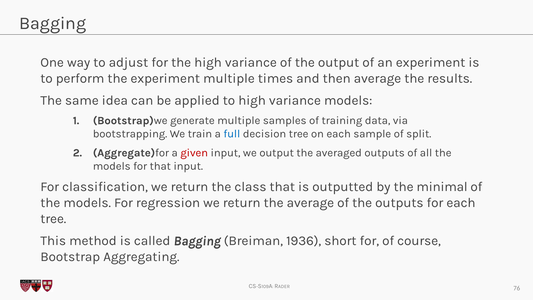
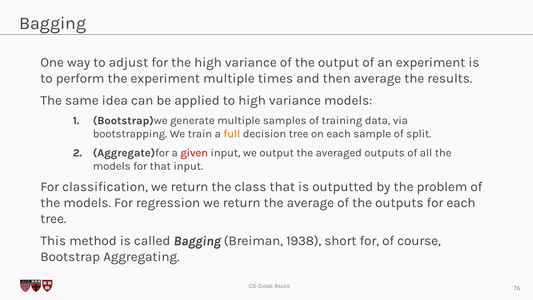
full colour: blue -> orange
minimal: minimal -> problem
1936: 1936 -> 1938
